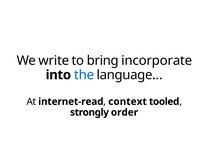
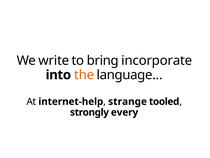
the colour: blue -> orange
internet-read: internet-read -> internet-help
context: context -> strange
order: order -> every
